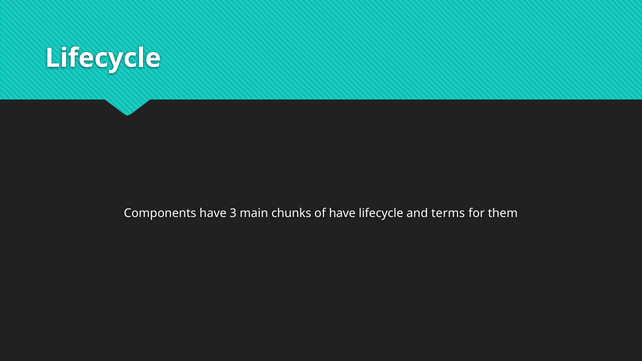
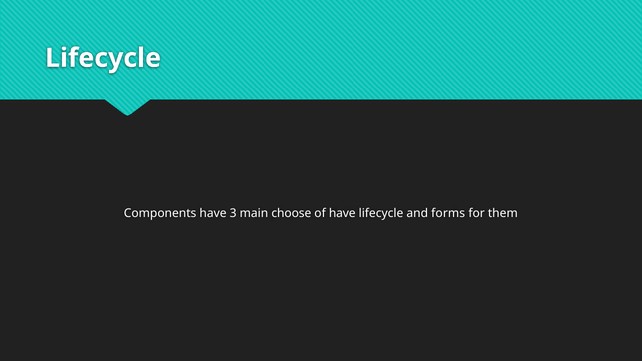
chunks: chunks -> choose
terms: terms -> forms
